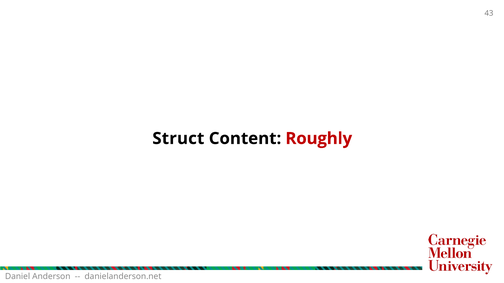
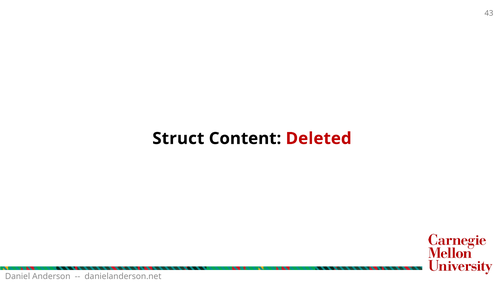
Roughly: Roughly -> Deleted
